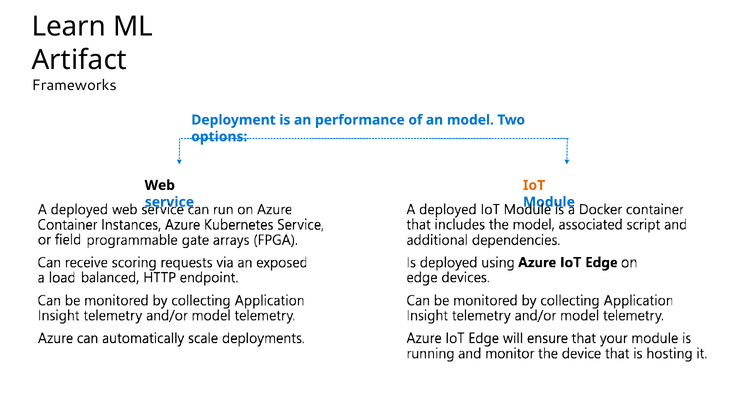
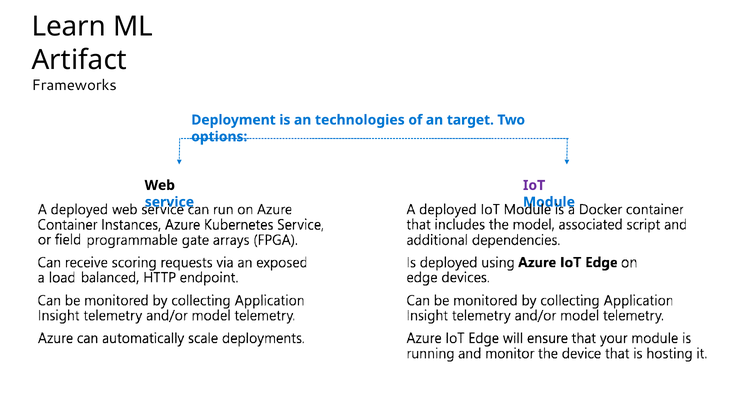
performance: performance -> technologies
model: model -> target
IoT colour: orange -> purple
